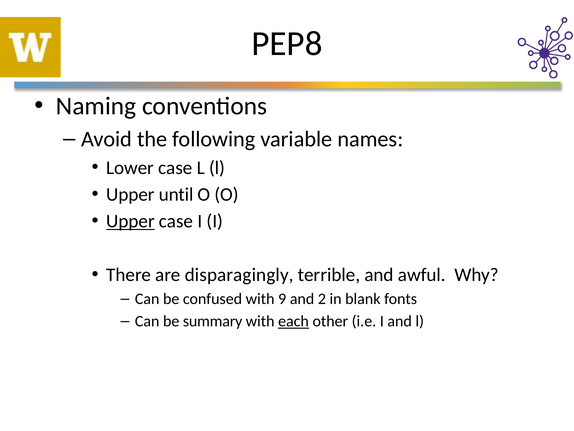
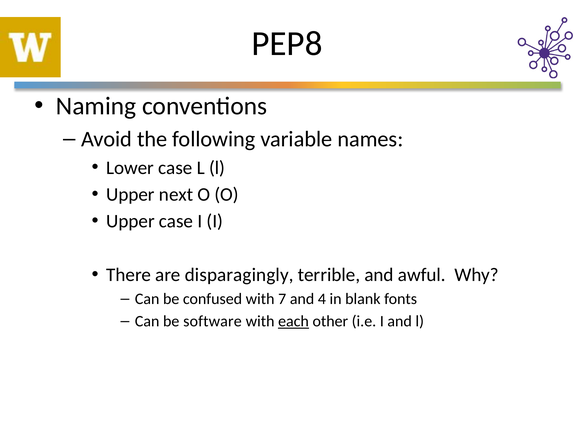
until: until -> next
Upper at (130, 221) underline: present -> none
9: 9 -> 7
2: 2 -> 4
summary: summary -> software
